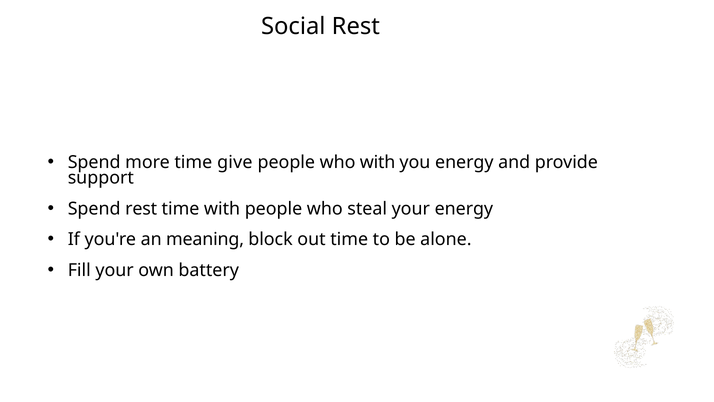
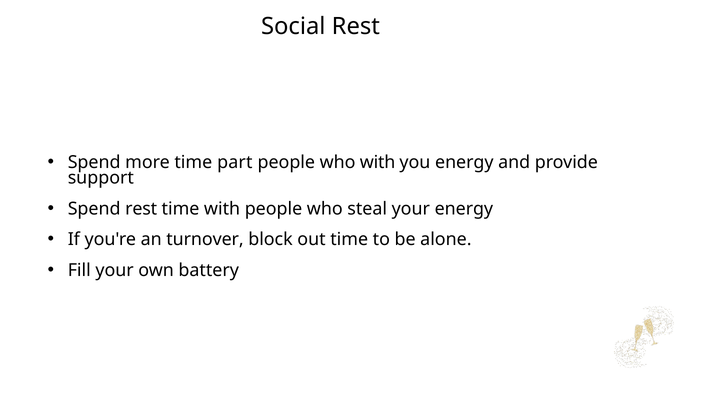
give: give -> part
meaning: meaning -> turnover
